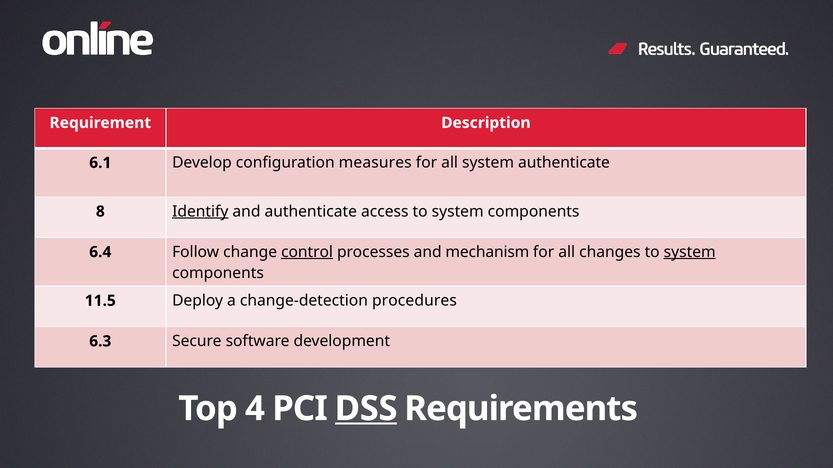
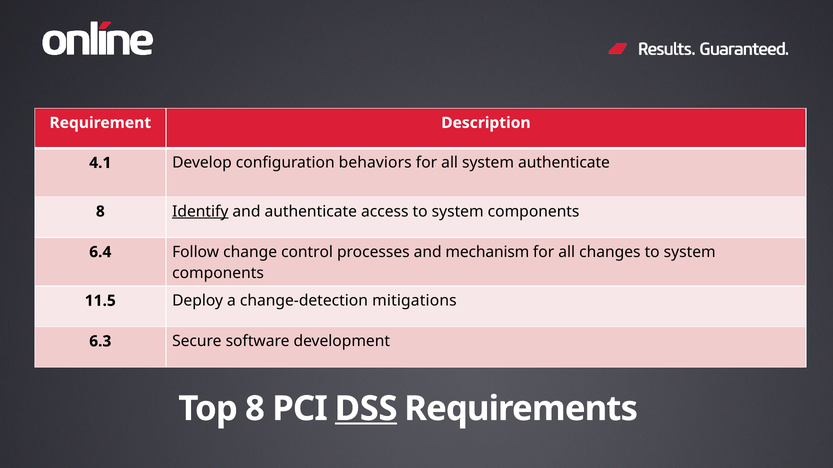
6.1: 6.1 -> 4.1
measures: measures -> behaviors
control underline: present -> none
system at (690, 252) underline: present -> none
procedures: procedures -> mitigations
Top 4: 4 -> 8
